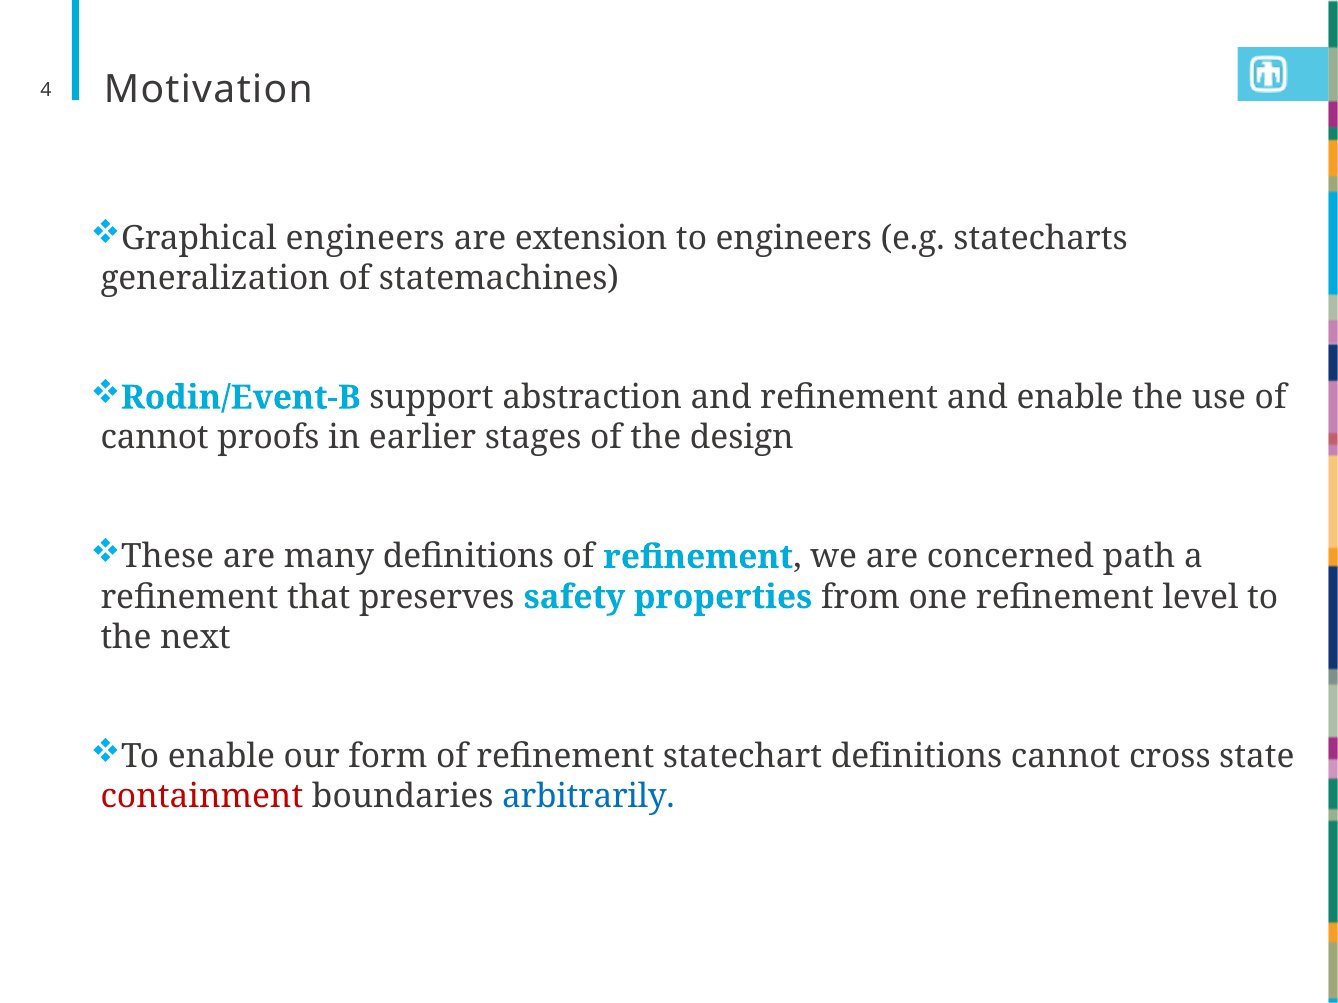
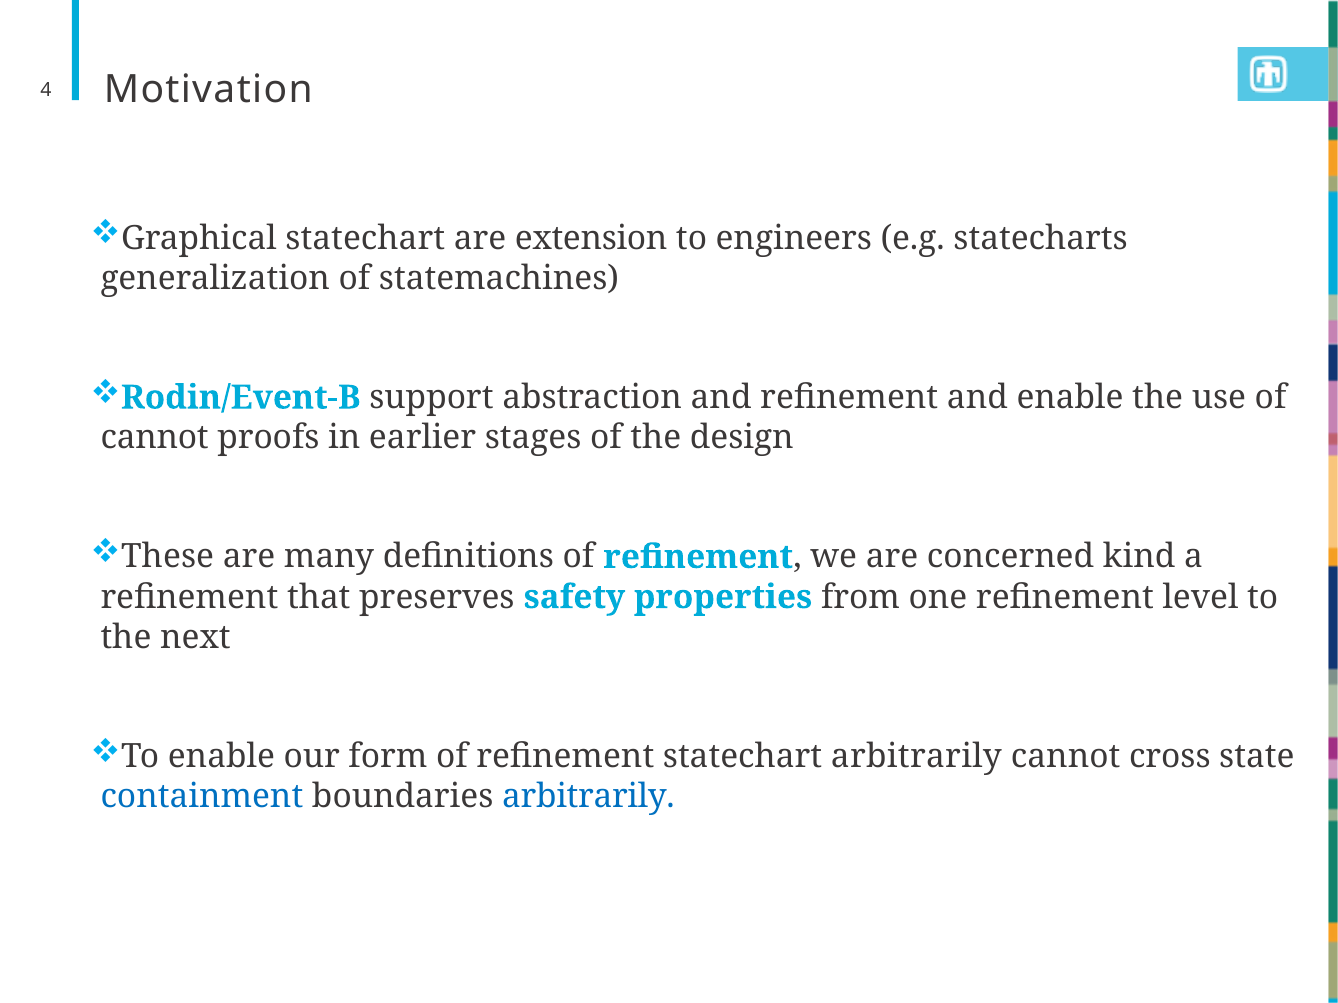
Graphical engineers: engineers -> statechart
path: path -> kind
statechart definitions: definitions -> arbitrarily
containment colour: red -> blue
